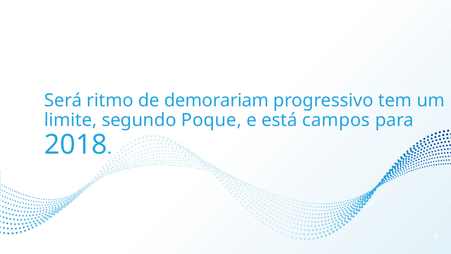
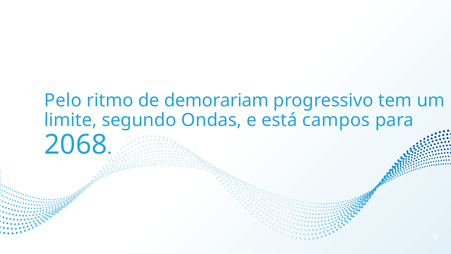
Será: Será -> Pelo
Poque: Poque -> Ondas
2018: 2018 -> 2068
